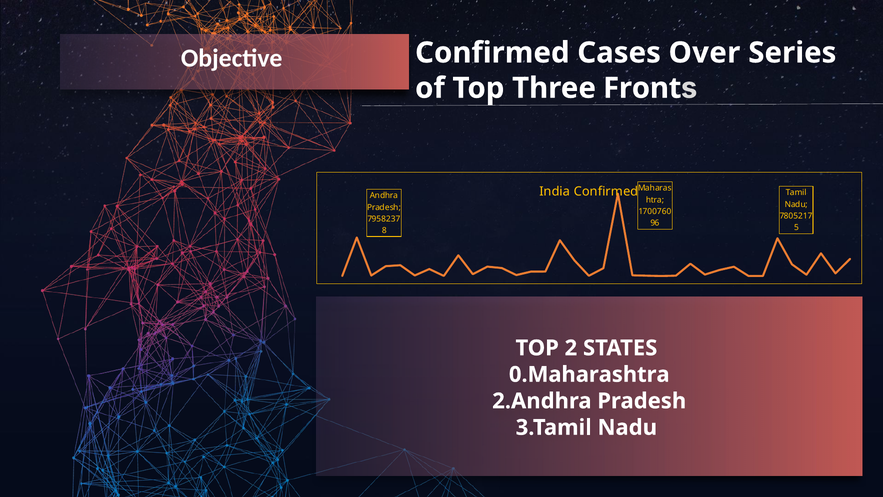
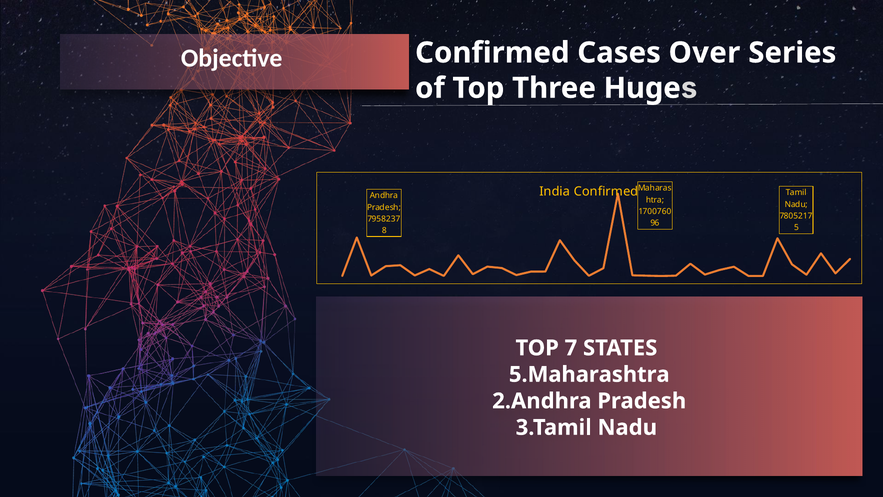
Front: Front -> Huge
2: 2 -> 7
0.Maharashtra: 0.Maharashtra -> 5.Maharashtra
